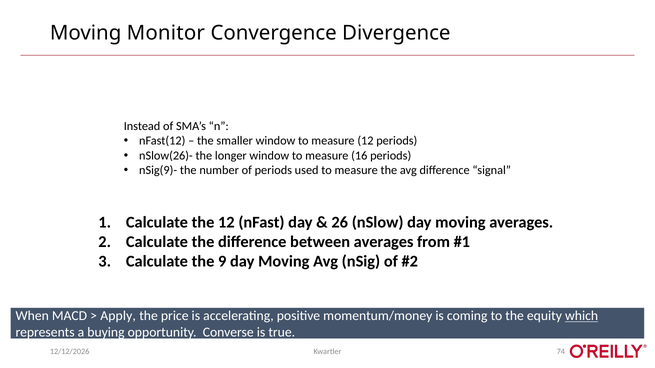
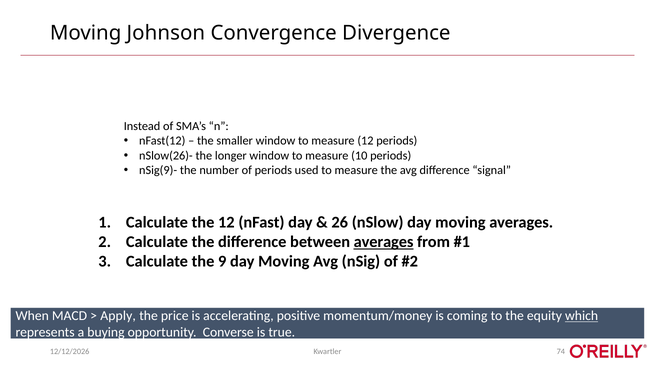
Monitor: Monitor -> Johnson
16: 16 -> 10
averages at (384, 242) underline: none -> present
